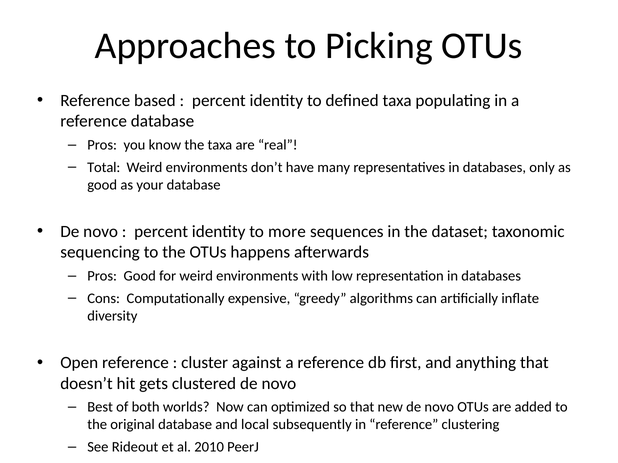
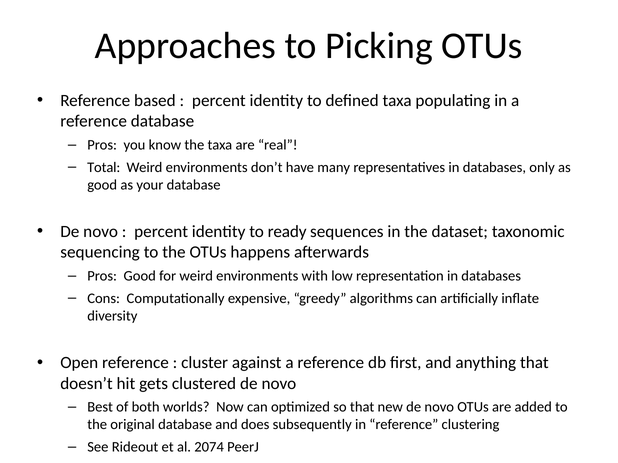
more: more -> ready
local: local -> does
2010: 2010 -> 2074
